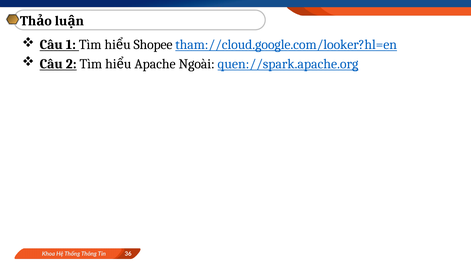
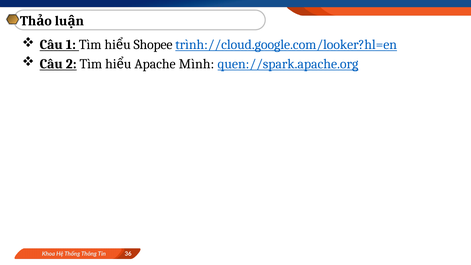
tham://cloud.google.com/looker?hl=en: tham://cloud.google.com/looker?hl=en -> trình://cloud.google.com/looker?hl=en
Ngoài: Ngoài -> Mình
